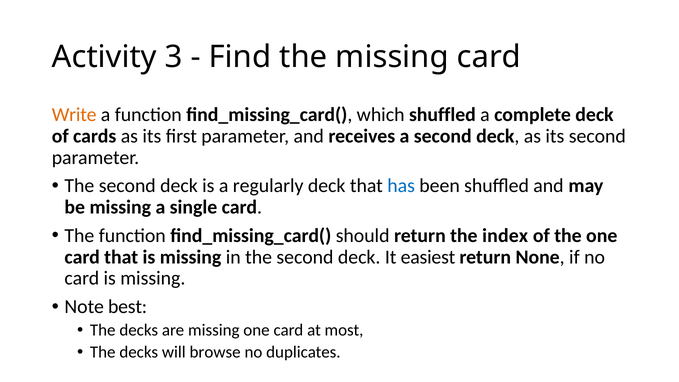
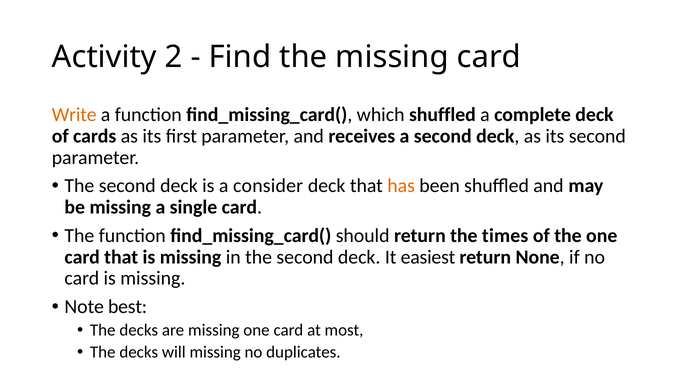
3: 3 -> 2
regularly: regularly -> consider
has colour: blue -> orange
index: index -> times
will browse: browse -> missing
